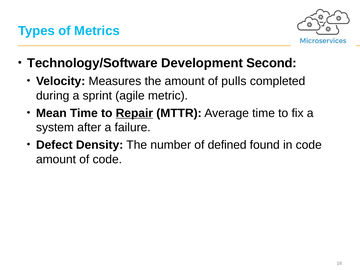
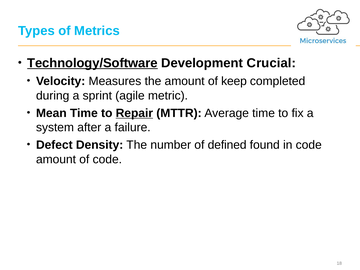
Technology/Software underline: none -> present
Second: Second -> Crucial
pulls: pulls -> keep
